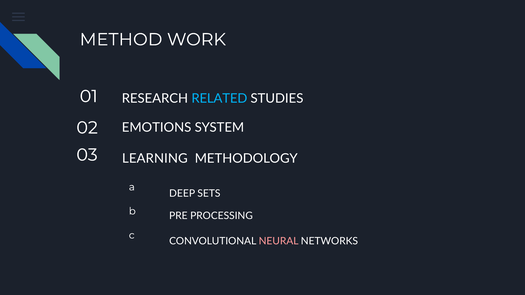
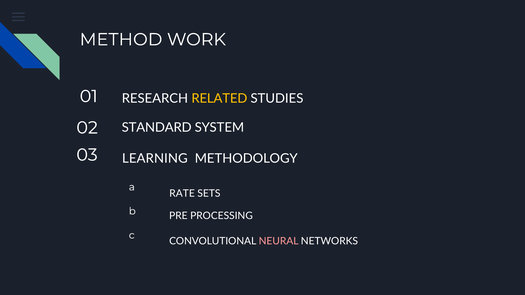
RELATED colour: light blue -> yellow
EMOTIONS: EMOTIONS -> STANDARD
DEEP: DEEP -> RATE
